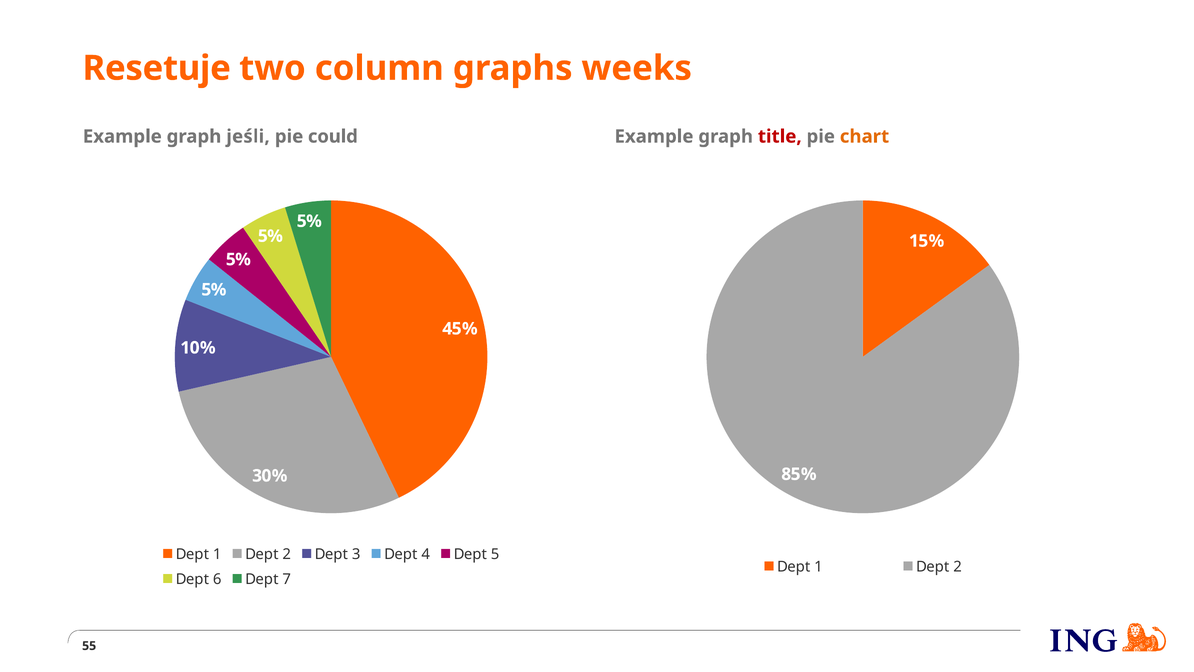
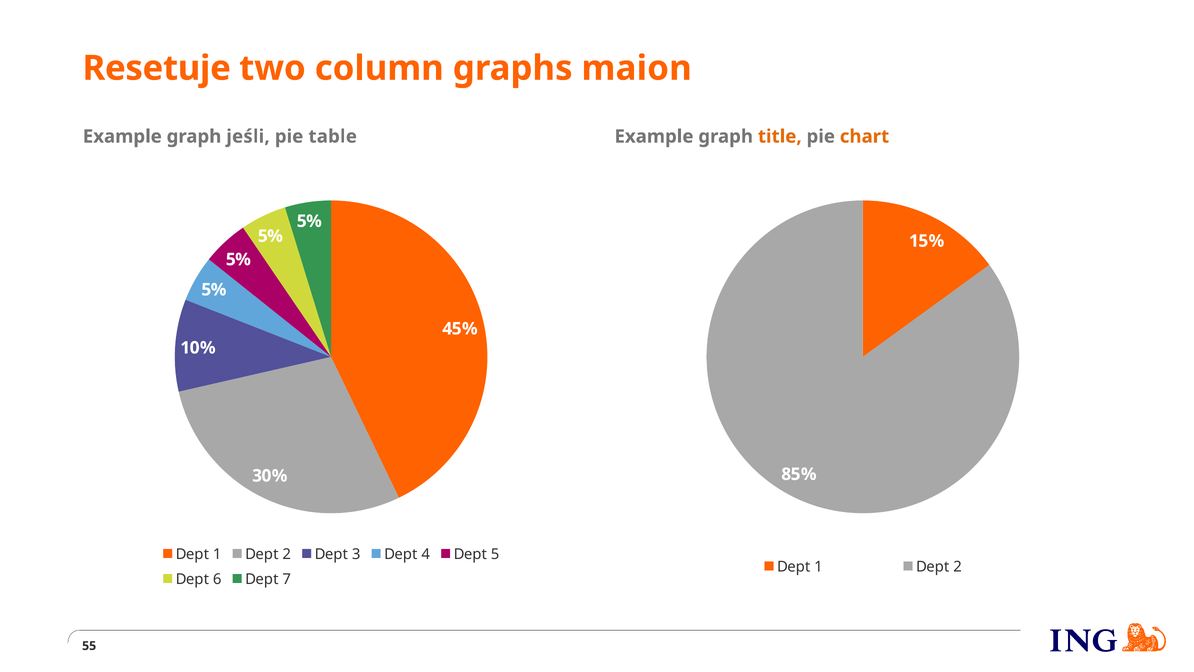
weeks: weeks -> maion
could: could -> table
title colour: red -> orange
